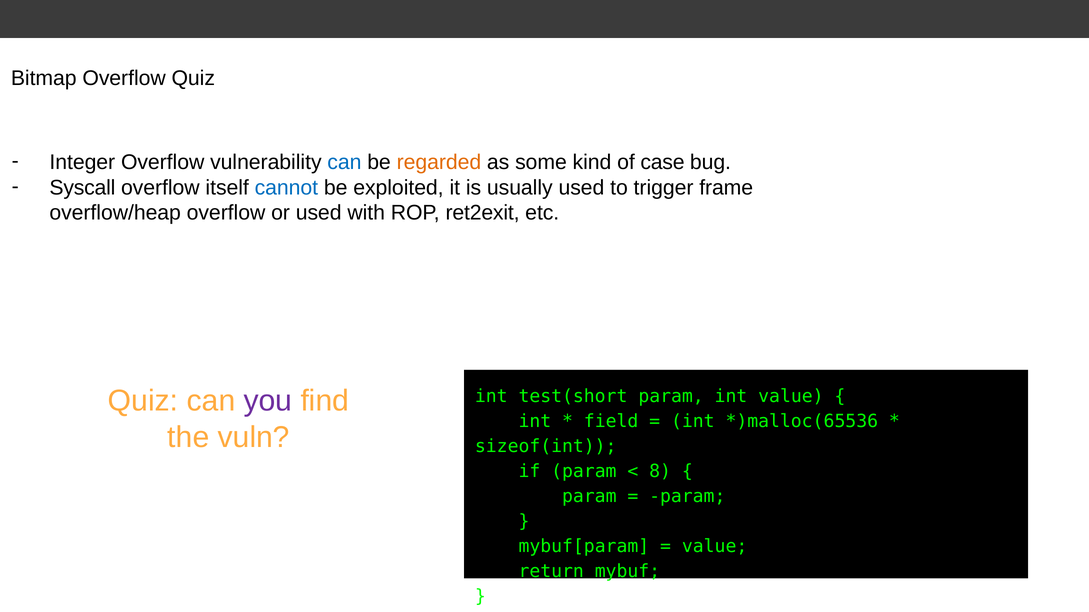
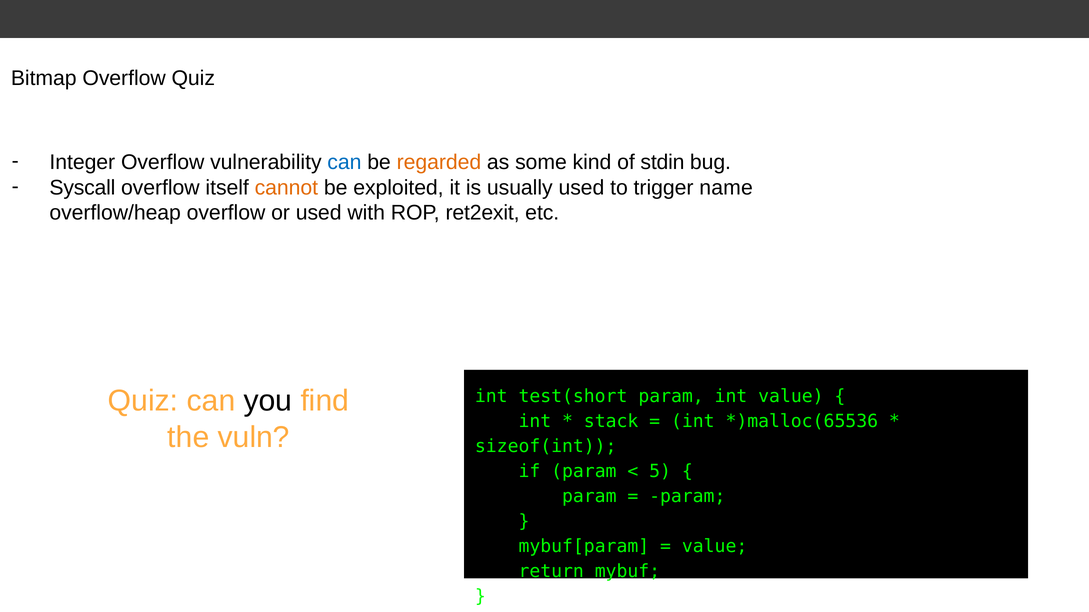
case: case -> stdin
cannot colour: blue -> orange
frame: frame -> name
you colour: purple -> black
field: field -> stack
8: 8 -> 5
